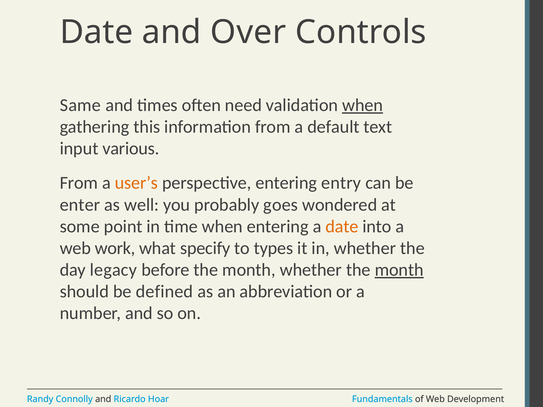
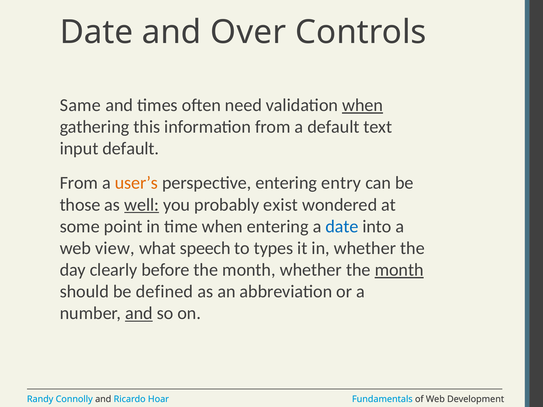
input various: various -> default
enter: enter -> those
well underline: none -> present
goes: goes -> exist
date at (342, 227) colour: orange -> blue
work: work -> view
specify: specify -> speech
legacy: legacy -> clearly
and at (139, 313) underline: none -> present
